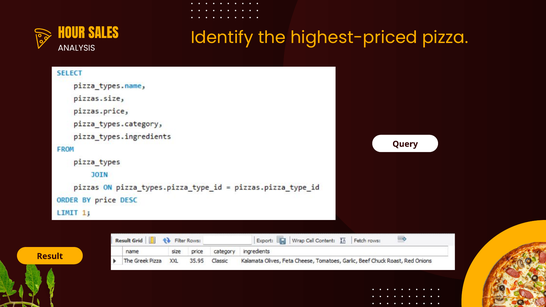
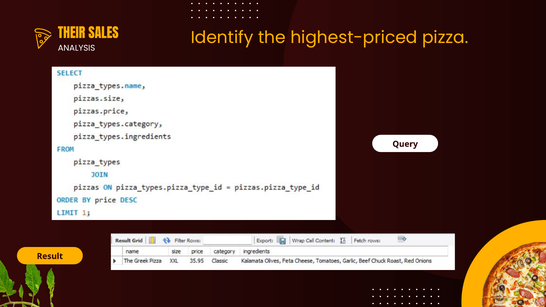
HOUR: HOUR -> THEIR
